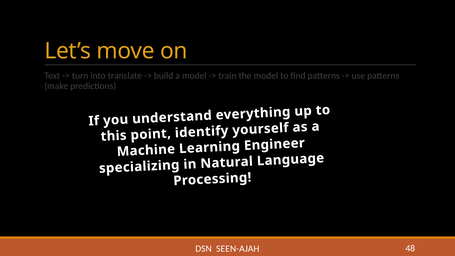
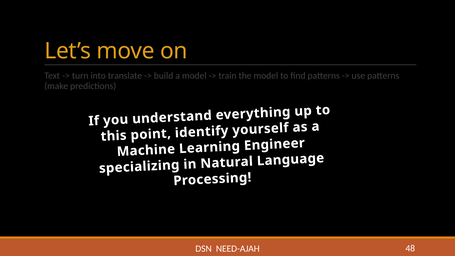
SEEN-AJAH: SEEN-AJAH -> NEED-AJAH
